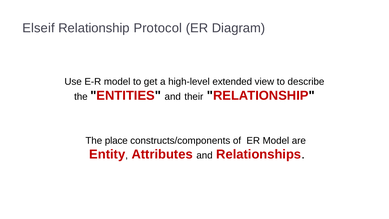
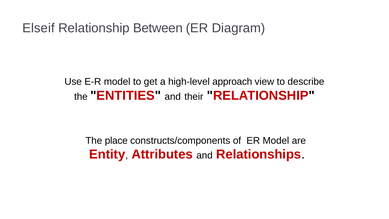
Protocol: Protocol -> Between
extended: extended -> approach
